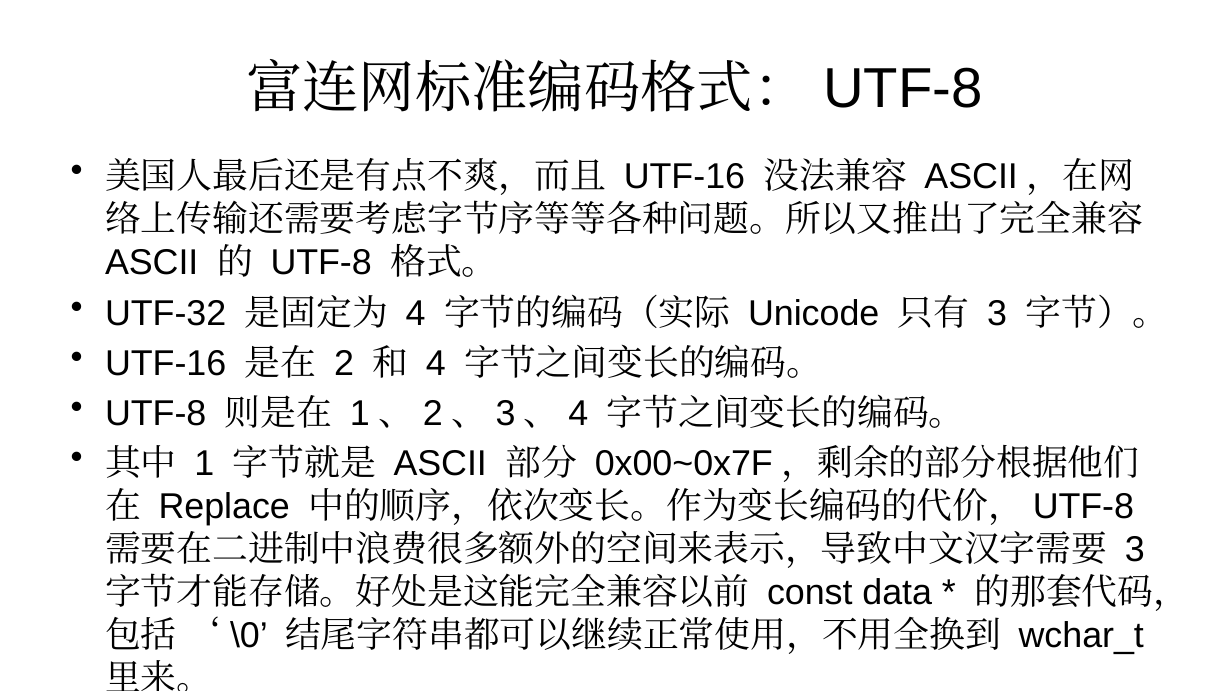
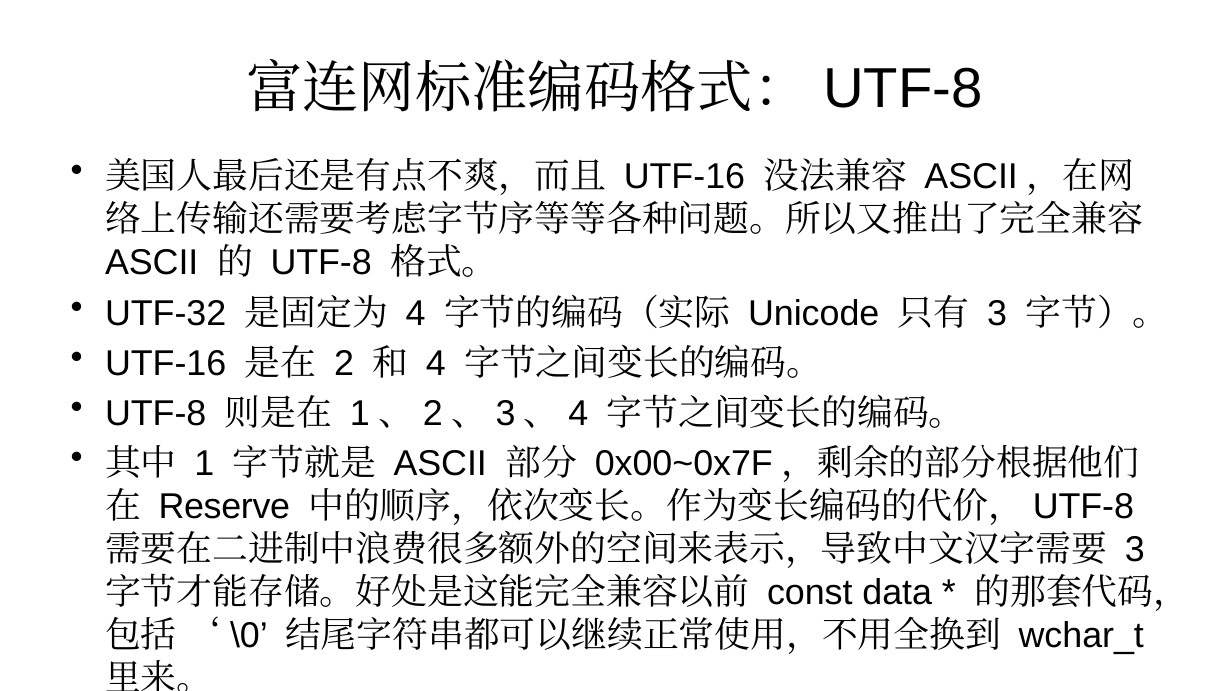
Replace: Replace -> Reserve
